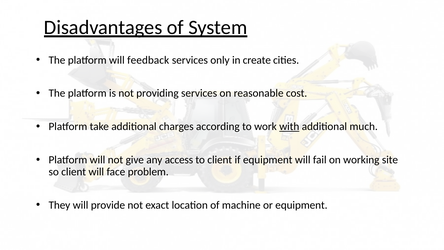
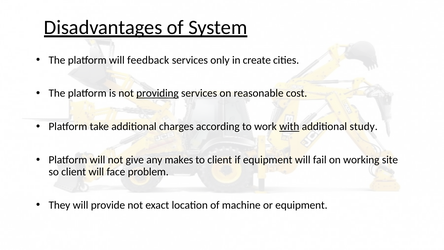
providing underline: none -> present
much: much -> study
access: access -> makes
